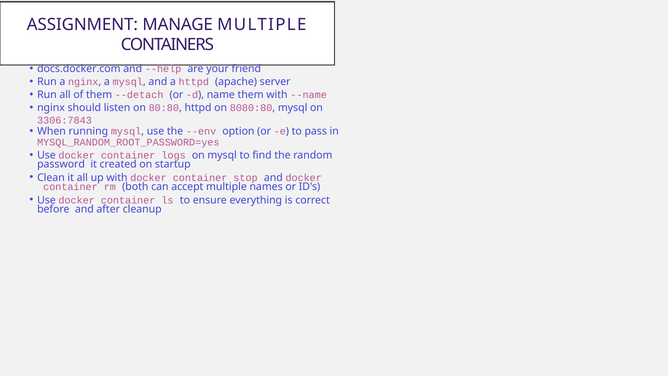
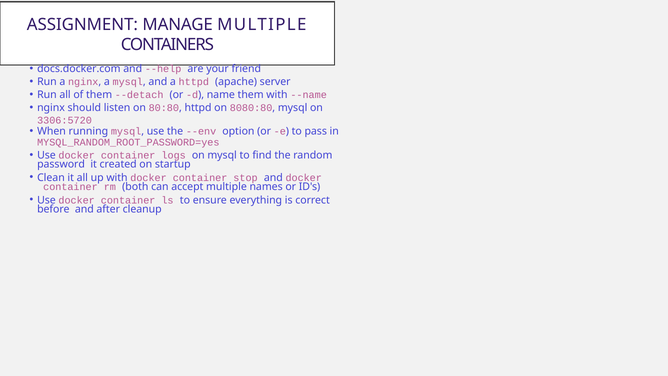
3306:7843: 3306:7843 -> 3306:5720
